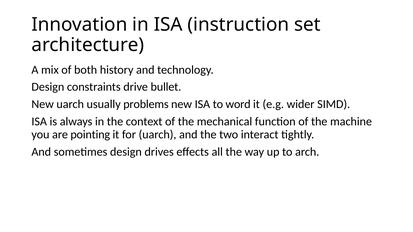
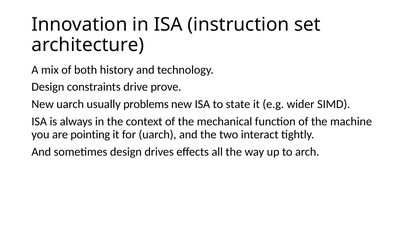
bullet: bullet -> prove
word: word -> state
